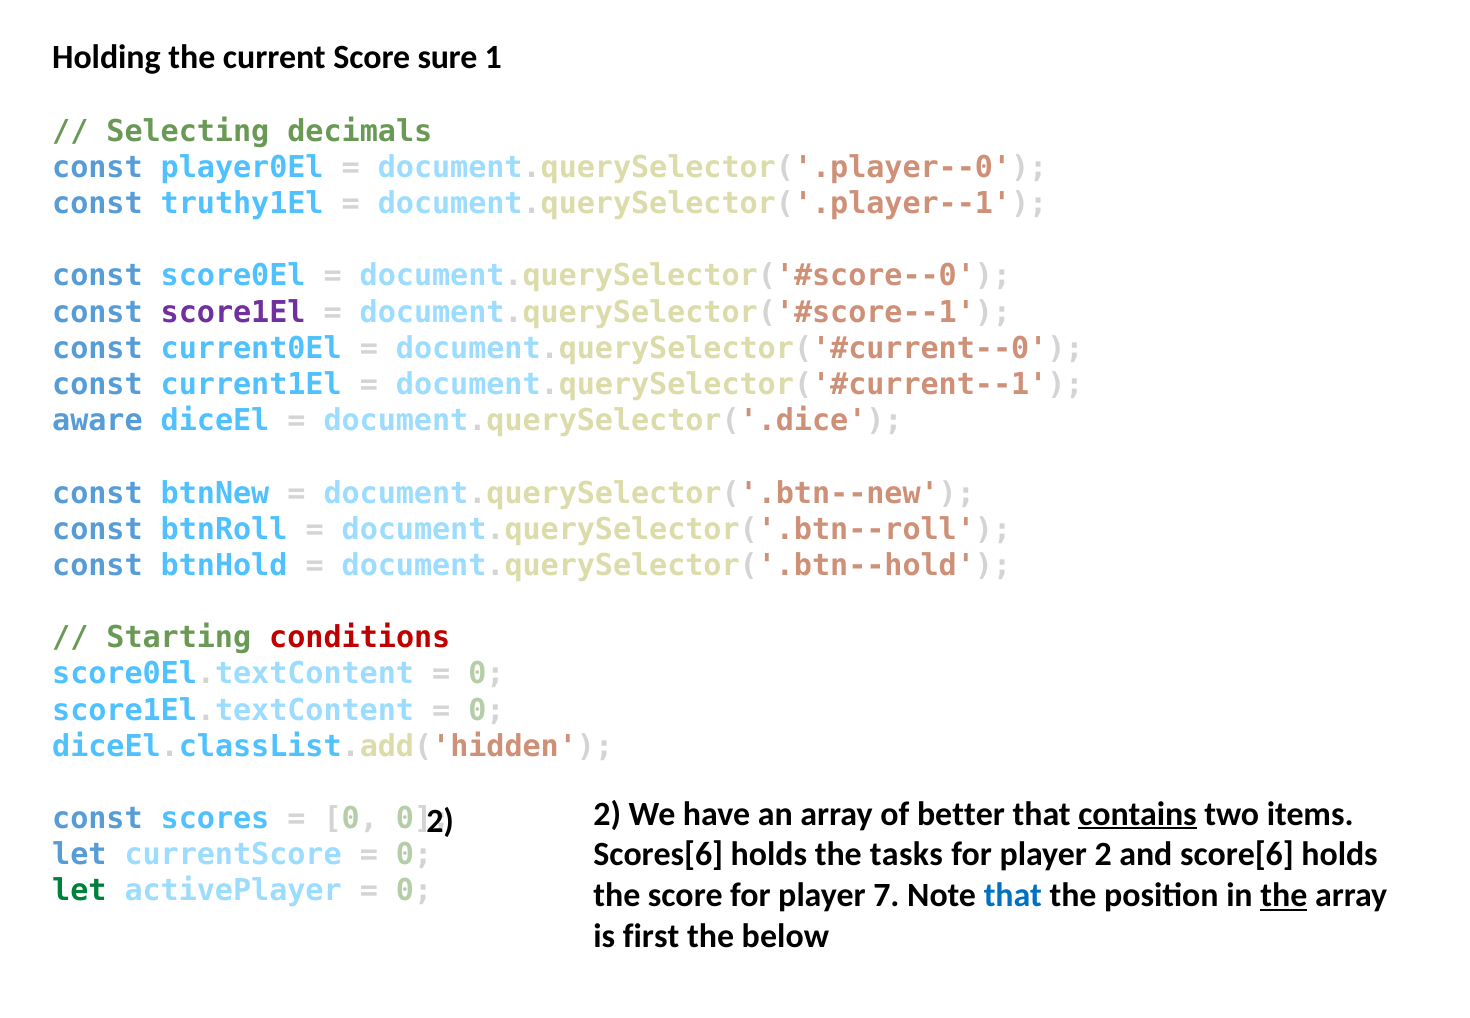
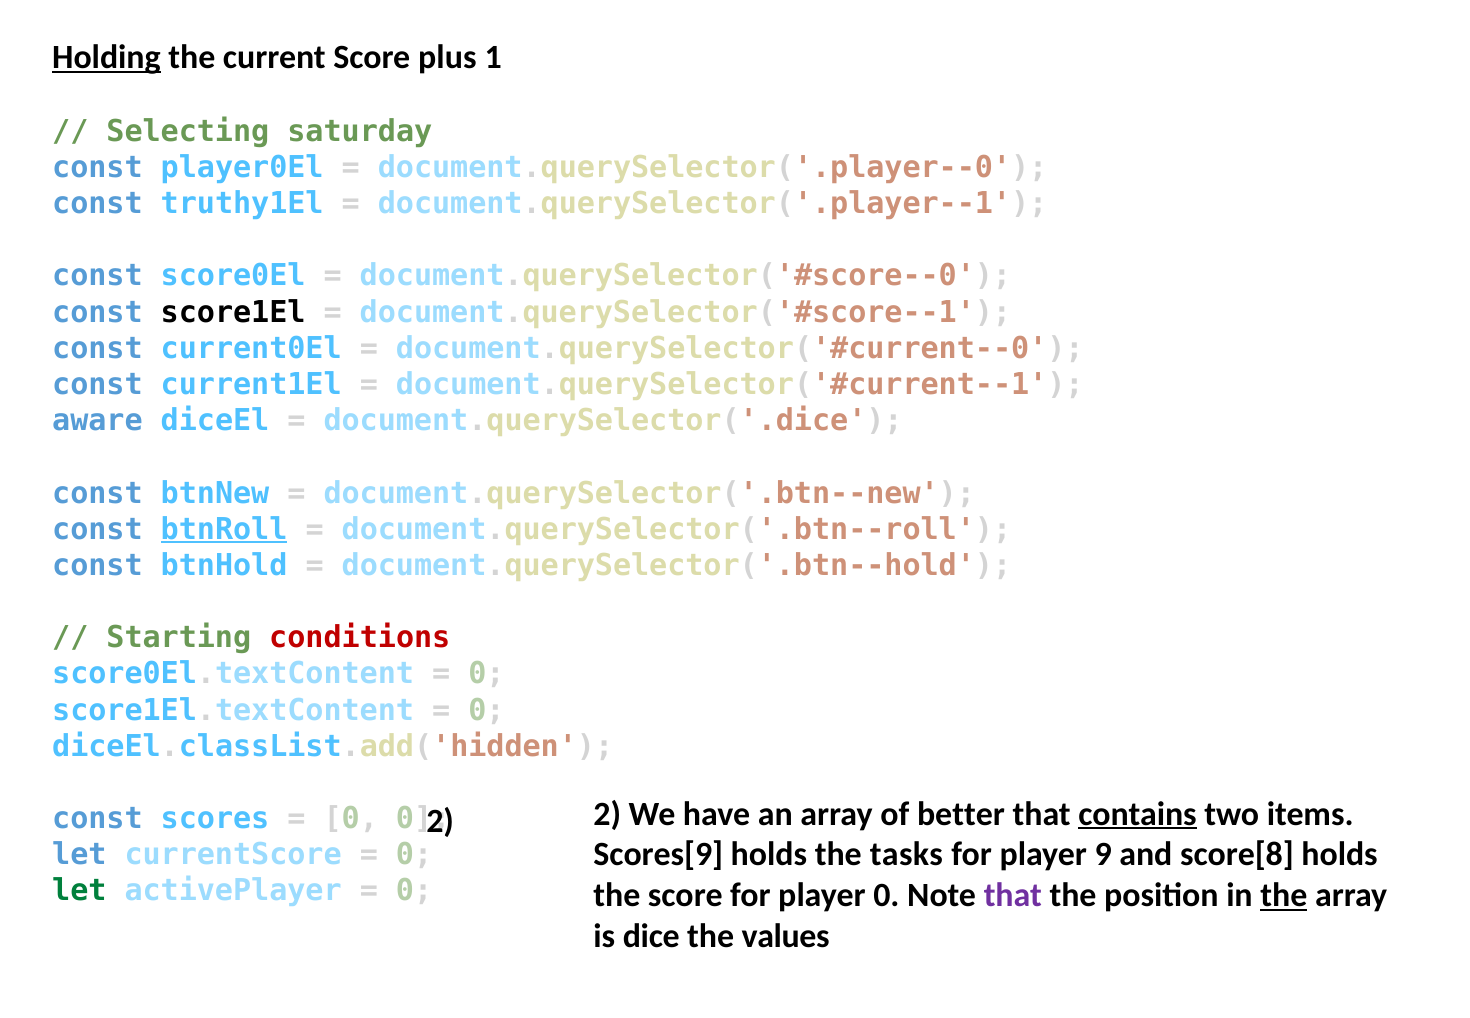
Holding underline: none -> present
sure: sure -> plus
decimals: decimals -> saturday
score1El colour: purple -> black
btnRoll underline: none -> present
Scores[6: Scores[6 -> Scores[9
player 2: 2 -> 9
score[6: score[6 -> score[8
player 7: 7 -> 0
that at (1013, 895) colour: blue -> purple
first: first -> dice
below: below -> values
